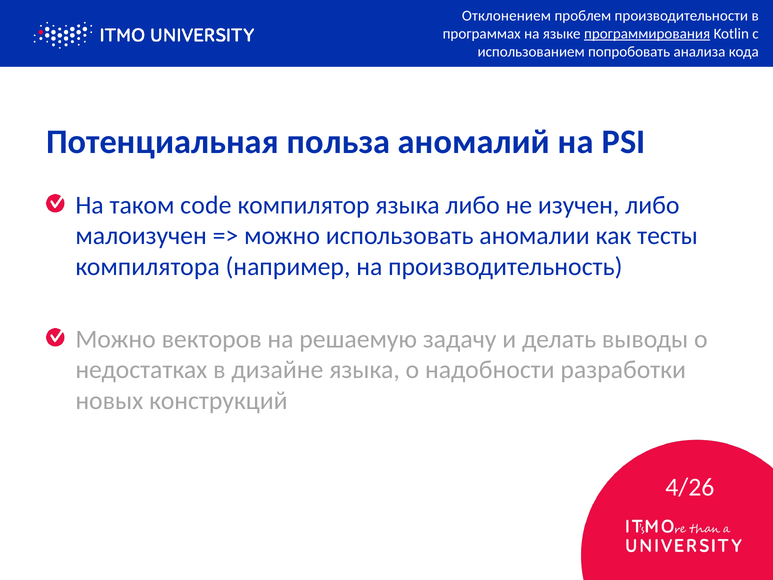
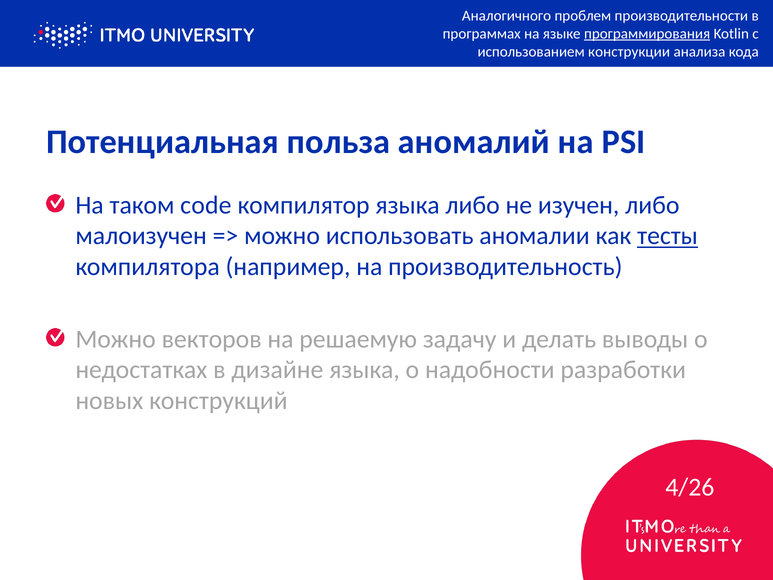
Отклонением: Отклонением -> Аналогичного
попробовать: попробовать -> конструкции
тесты underline: none -> present
